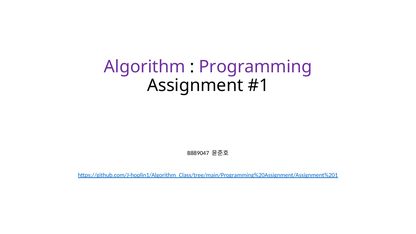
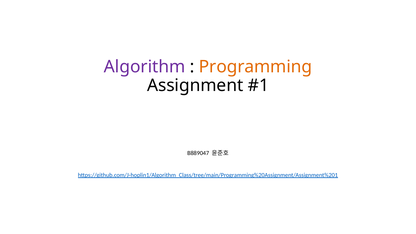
Programming colour: purple -> orange
